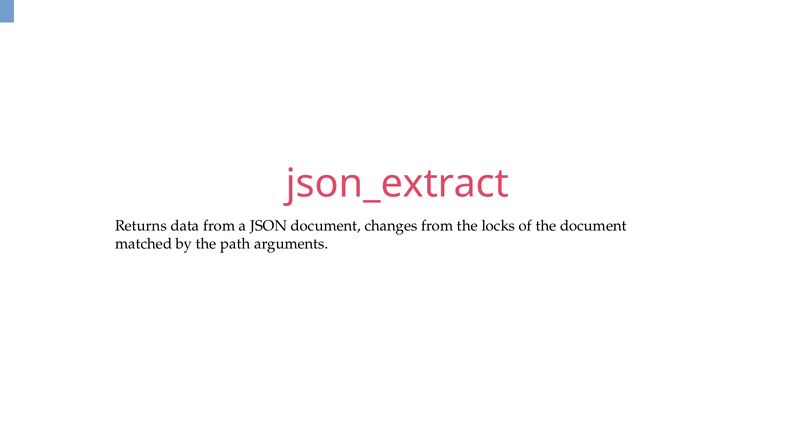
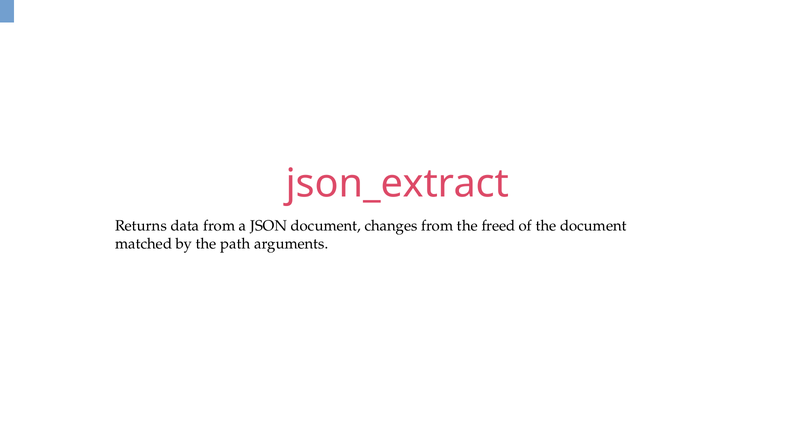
locks: locks -> freed
